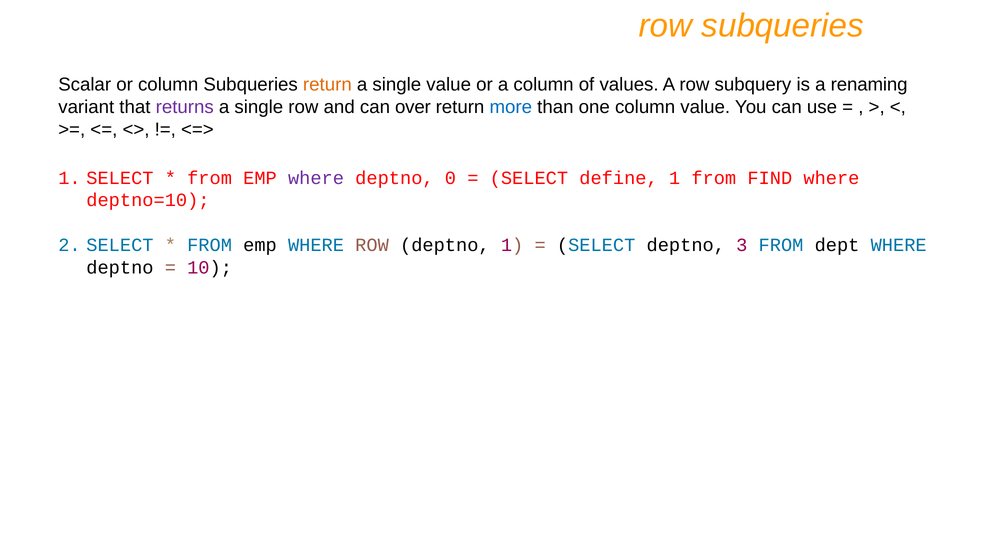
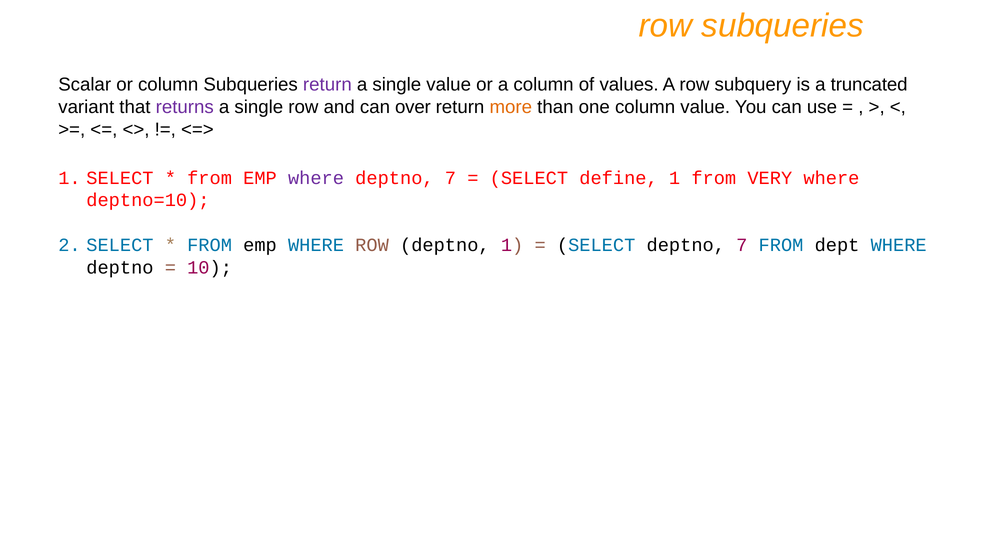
return at (327, 85) colour: orange -> purple
renaming: renaming -> truncated
more colour: blue -> orange
0 at (450, 178): 0 -> 7
FIND: FIND -> VERY
SELECT deptno 3: 3 -> 7
